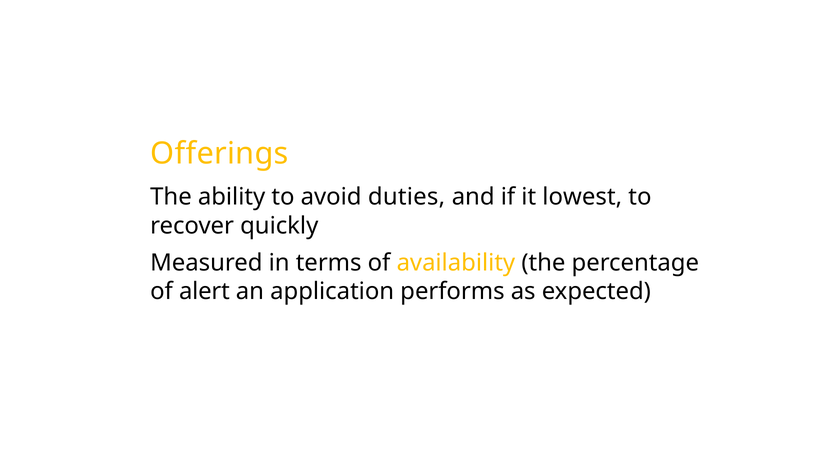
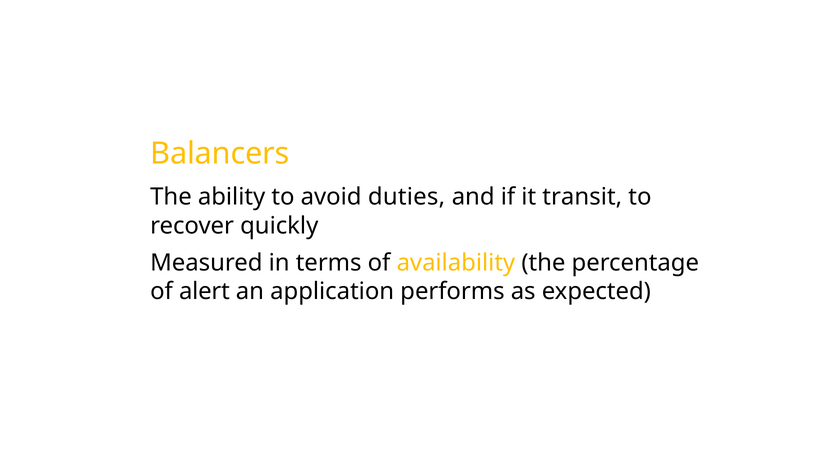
Offerings: Offerings -> Balancers
lowest: lowest -> transit
